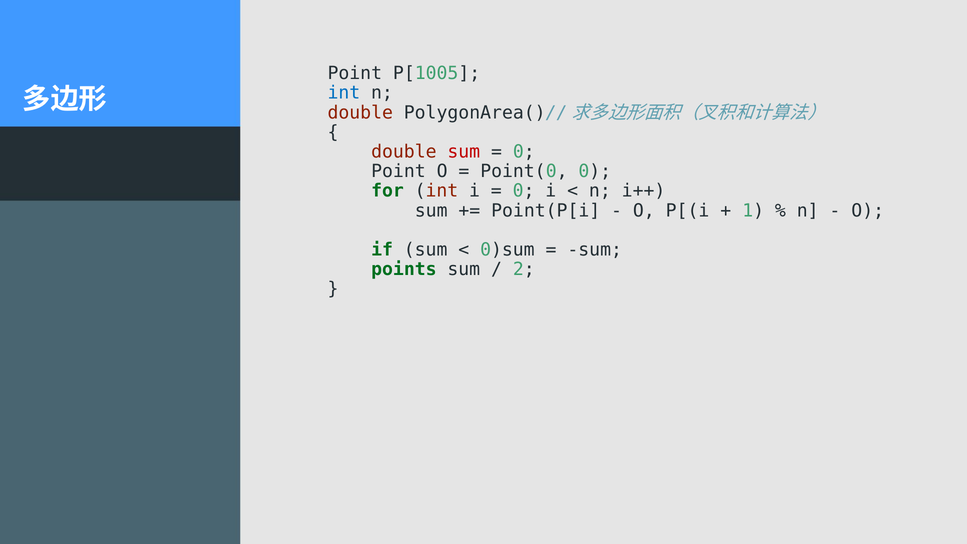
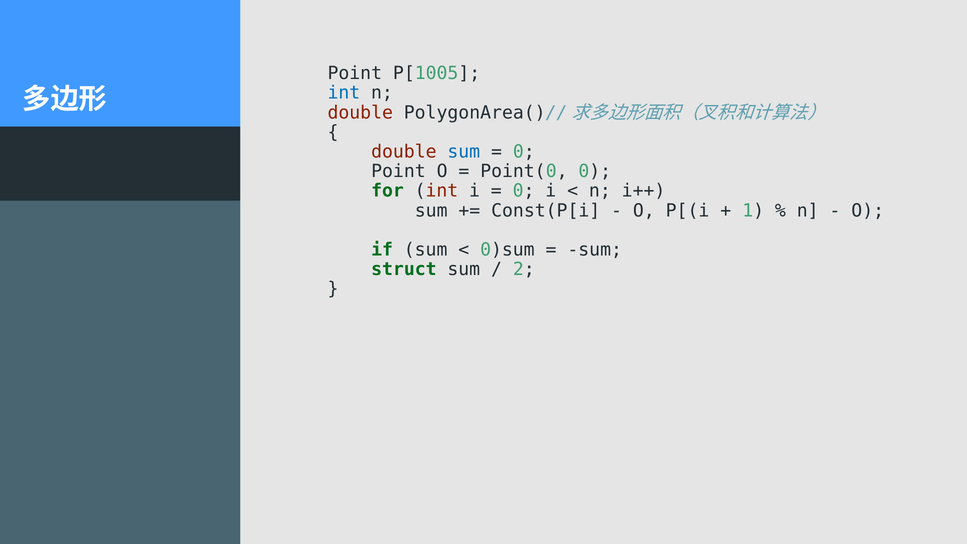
sum at (464, 152) colour: red -> blue
Point(P[i: Point(P[i -> Const(P[i
points: points -> struct
